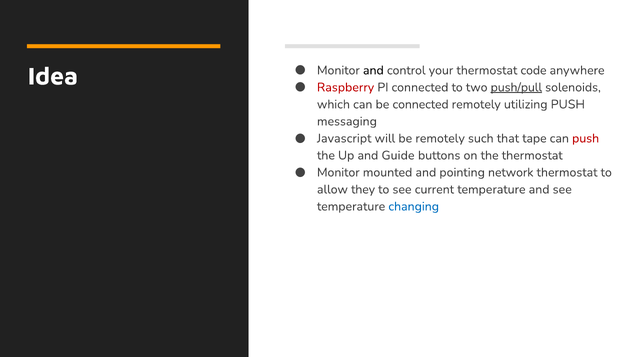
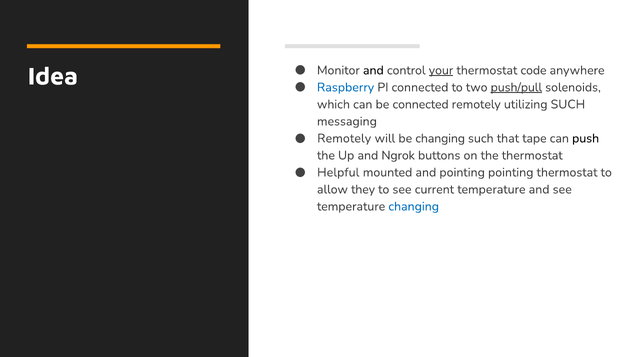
your underline: none -> present
Raspberry colour: red -> blue
utilizing PUSH: PUSH -> SUCH
Javascript at (344, 138): Javascript -> Remotely
be remotely: remotely -> changing
push at (586, 138) colour: red -> black
Guide: Guide -> Ngrok
Monitor at (338, 172): Monitor -> Helpful
pointing network: network -> pointing
